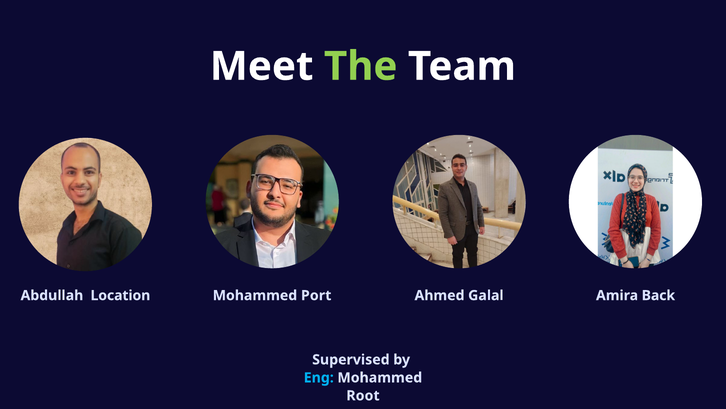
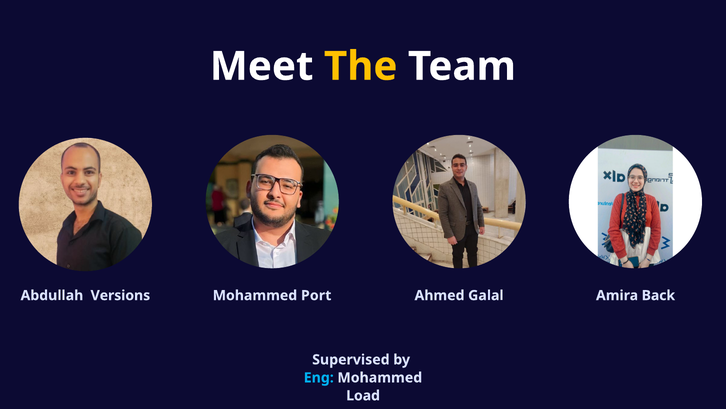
The colour: light green -> yellow
Location: Location -> Versions
Root: Root -> Load
